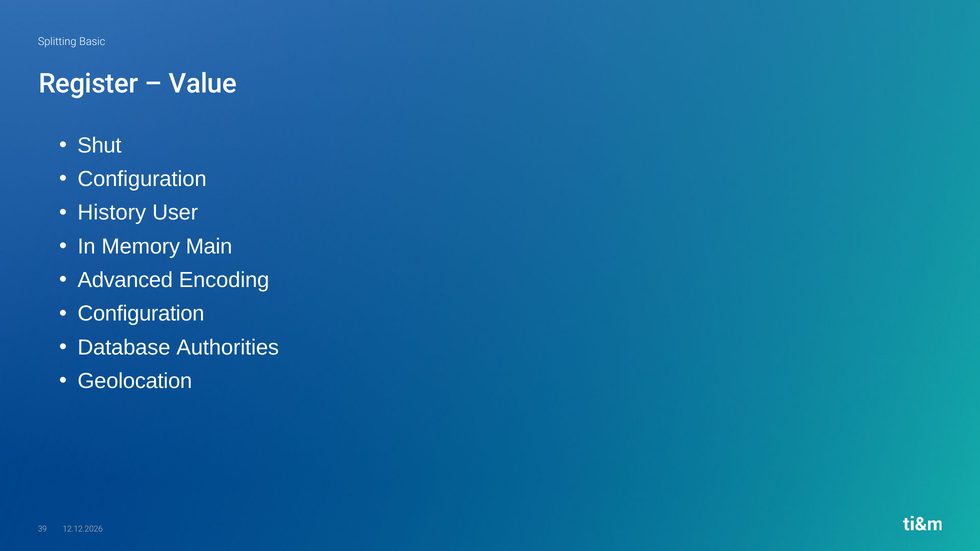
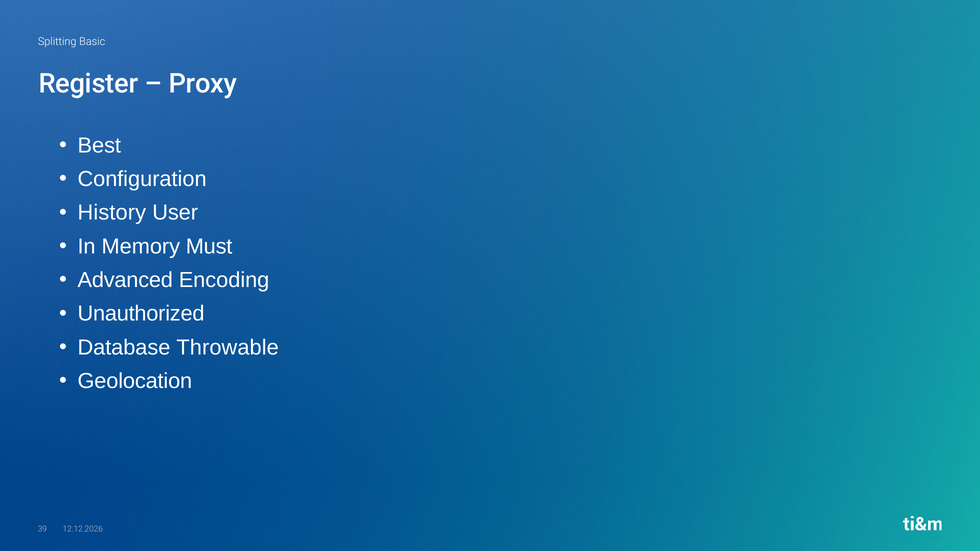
Value: Value -> Proxy
Shut: Shut -> Best
Main: Main -> Must
Configuration at (141, 314): Configuration -> Unauthorized
Authorities: Authorities -> Throwable
